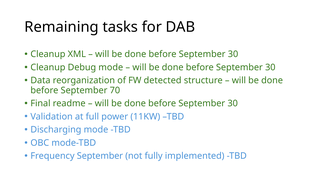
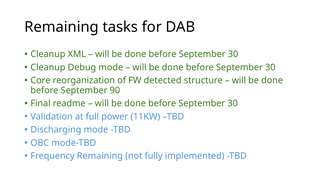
Data: Data -> Core
70: 70 -> 90
Frequency September: September -> Remaining
